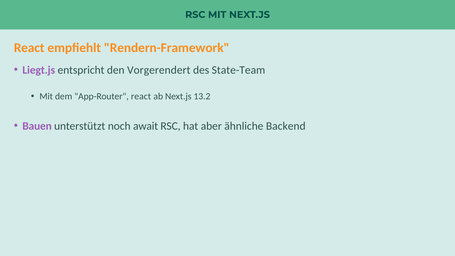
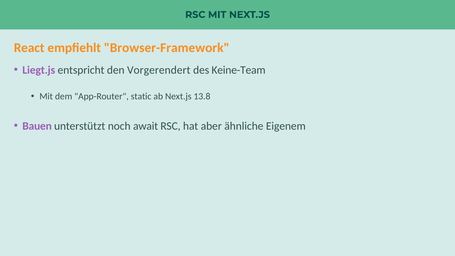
Rendern-Framework: Rendern-Framework -> Browser-Framework
State-Team: State-Team -> Keine-Team
App-Router react: react -> static
13.2: 13.2 -> 13.8
Backend: Backend -> Eigenem
